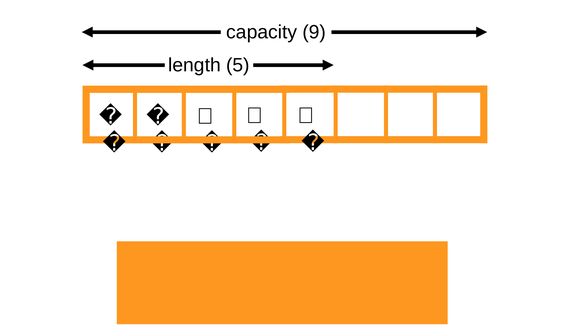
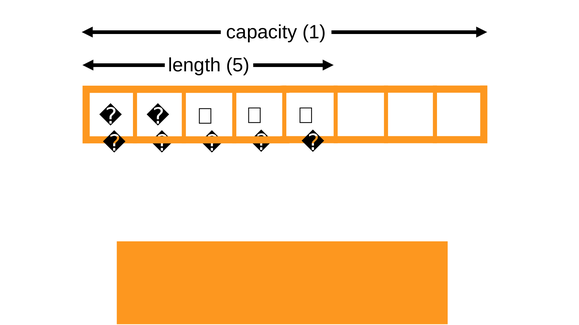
9: 9 -> 1
